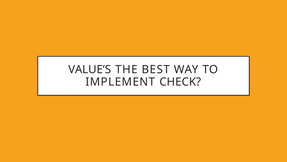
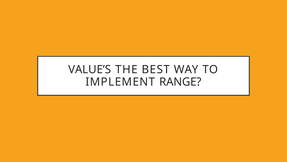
CHECK: CHECK -> RANGE
